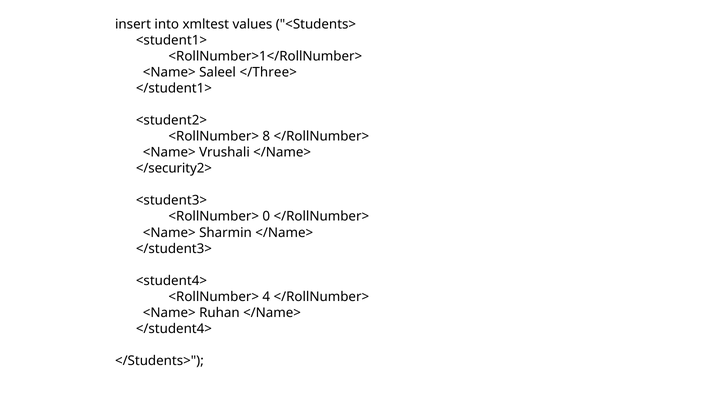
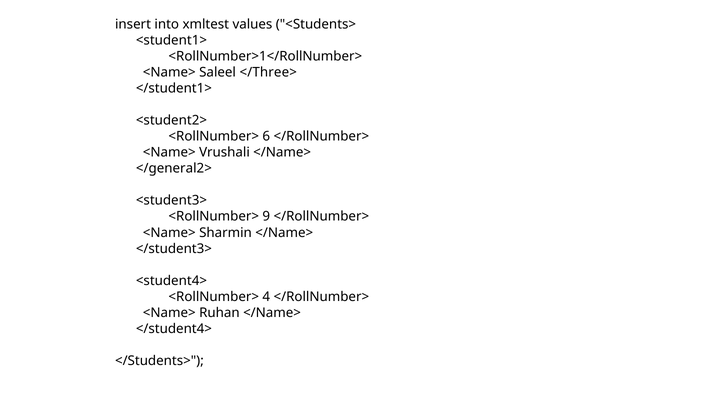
8: 8 -> 6
</security2>: </security2> -> </general2>
0: 0 -> 9
